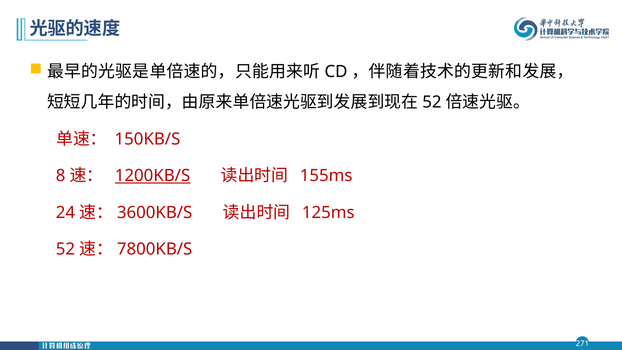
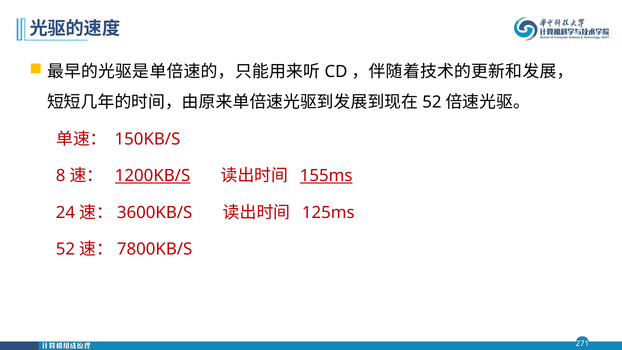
155ms underline: none -> present
